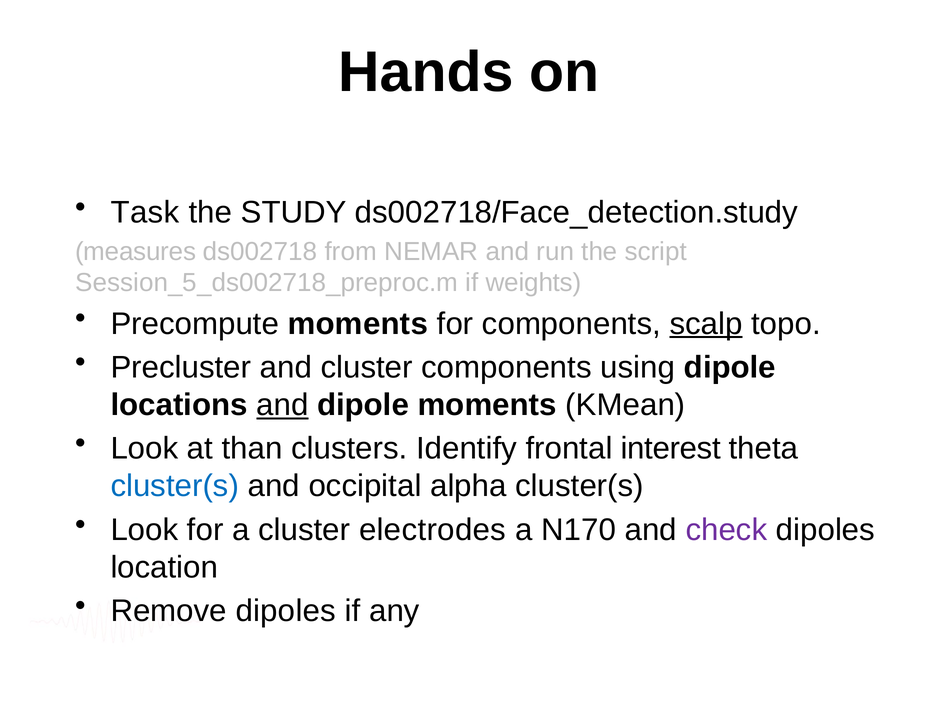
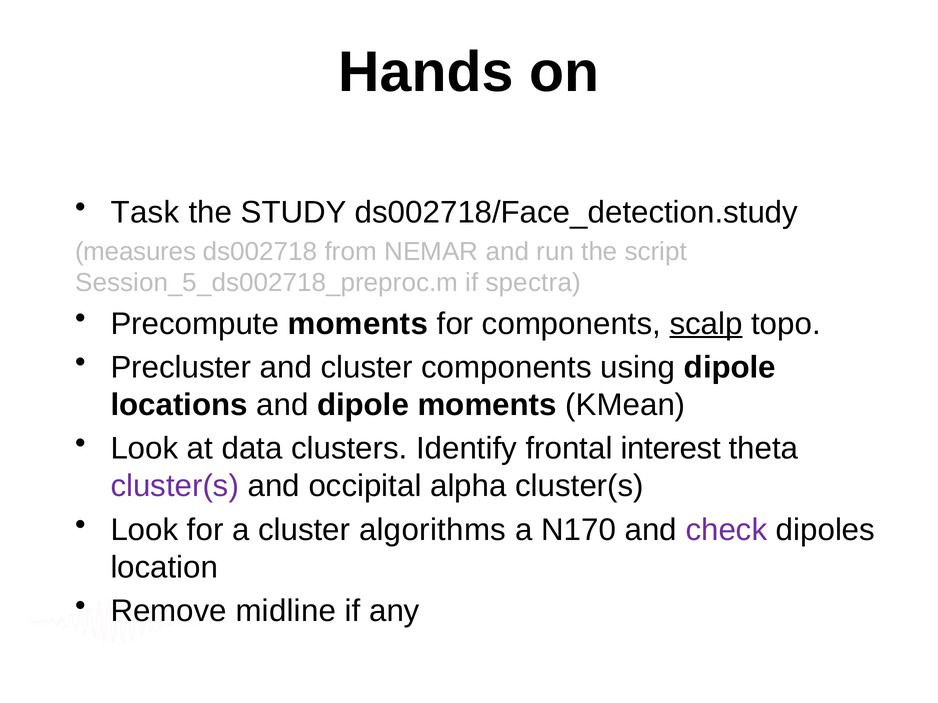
weights: weights -> spectra
and at (282, 405) underline: present -> none
than: than -> data
cluster(s at (175, 487) colour: blue -> purple
electrodes: electrodes -> algorithms
Remove dipoles: dipoles -> midline
